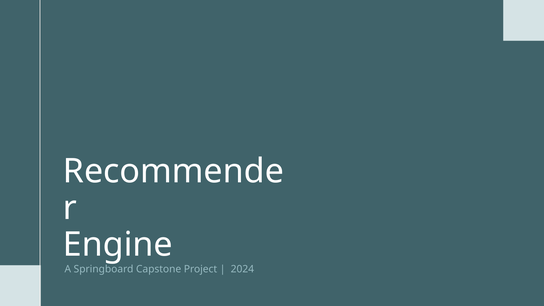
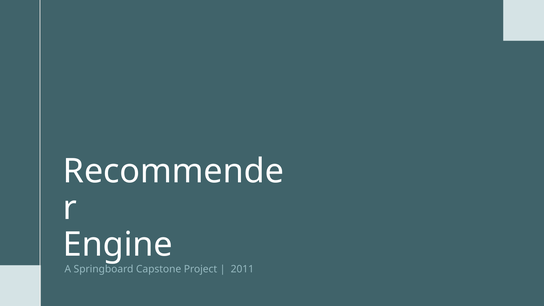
2024: 2024 -> 2011
